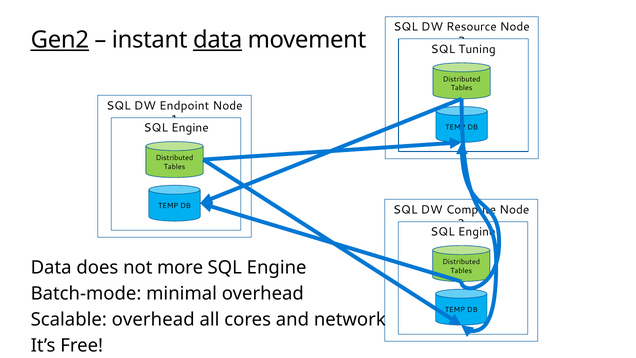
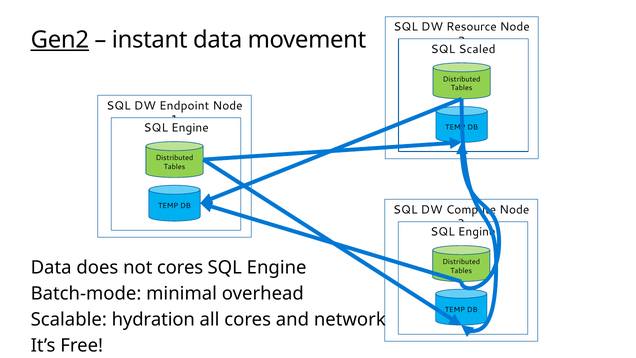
data at (218, 40) underline: present -> none
Tuning: Tuning -> Scaled
not more: more -> cores
Scalable overhead: overhead -> hydration
